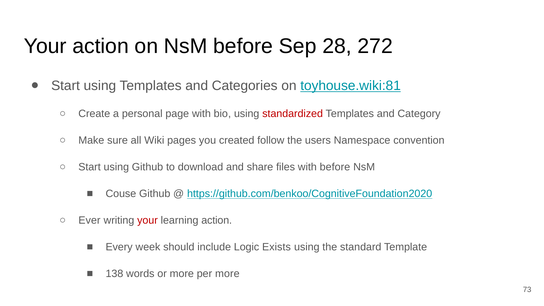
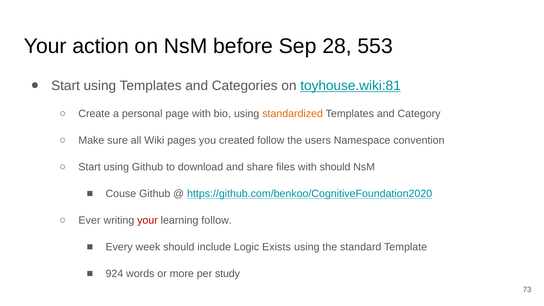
272: 272 -> 553
standardized colour: red -> orange
with before: before -> should
learning action: action -> follow
138: 138 -> 924
per more: more -> study
